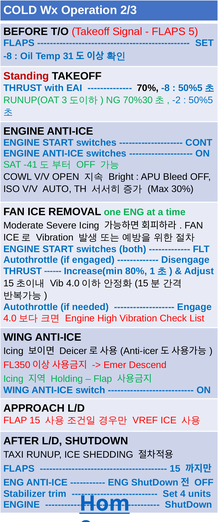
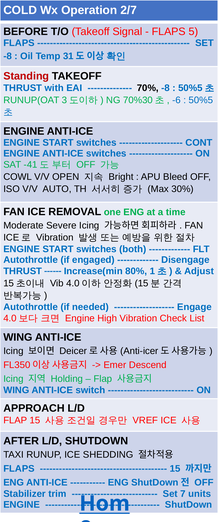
2/3: 2/3 -> 2/7
-2: -2 -> -6
4: 4 -> 7
